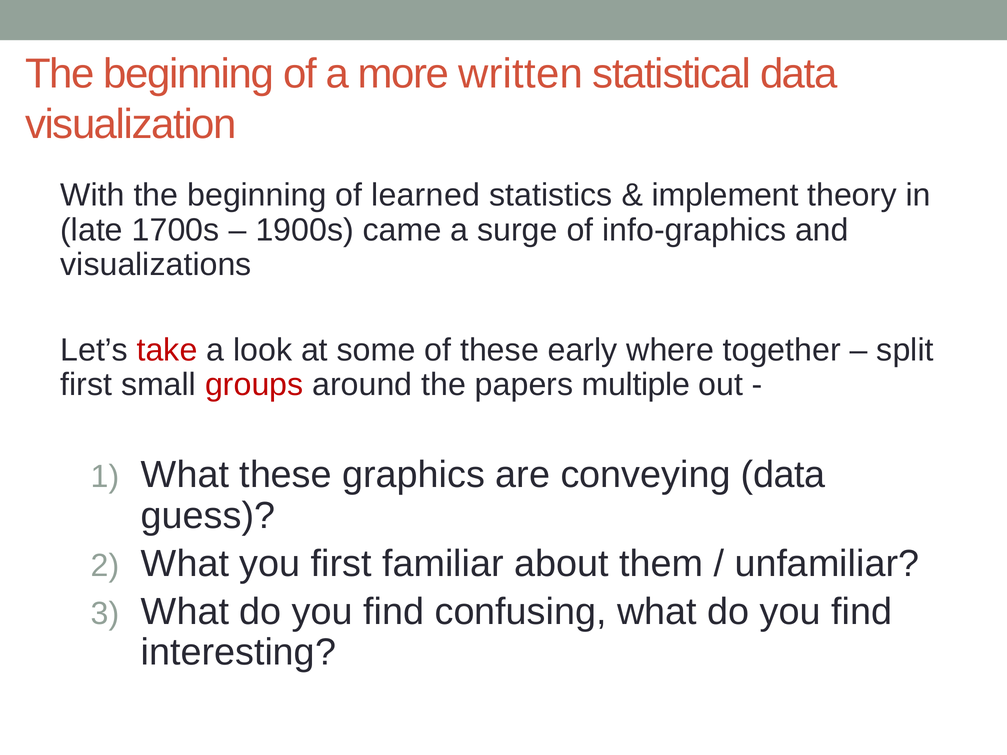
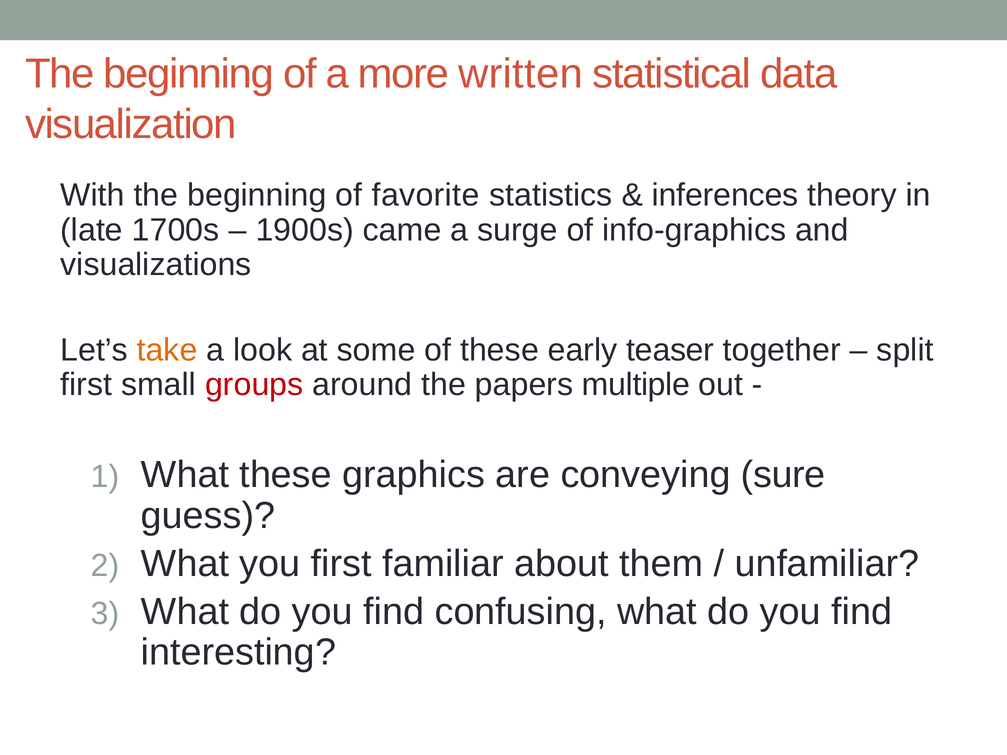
learned: learned -> favorite
implement: implement -> inferences
take colour: red -> orange
where: where -> teaser
conveying data: data -> sure
